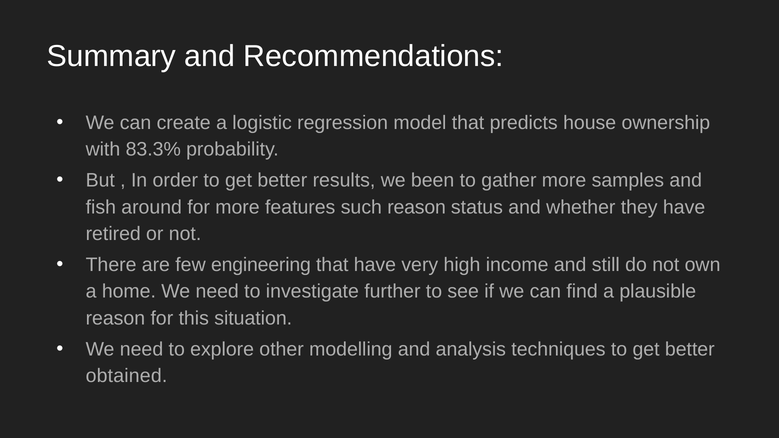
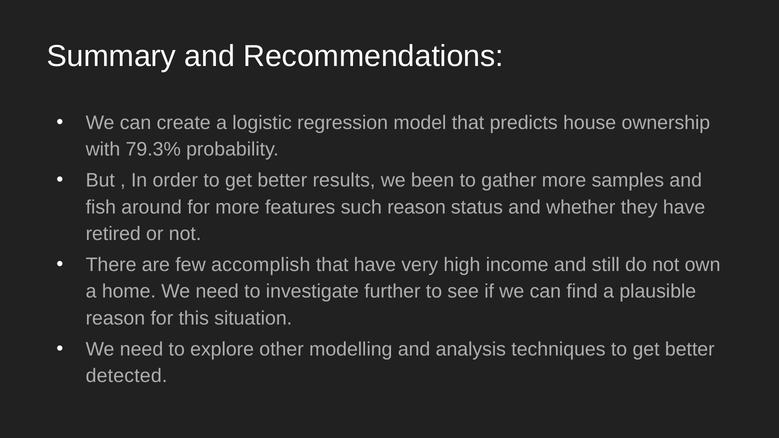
83.3%: 83.3% -> 79.3%
engineering: engineering -> accomplish
obtained: obtained -> detected
